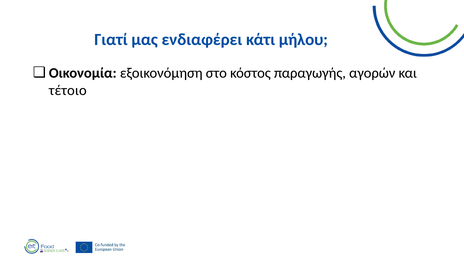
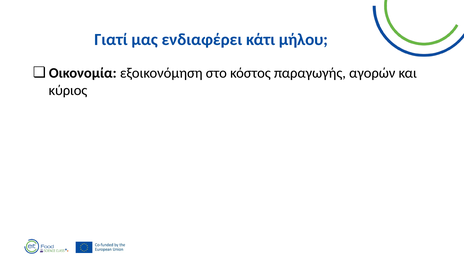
τέτοιο: τέτοιο -> κύριος
